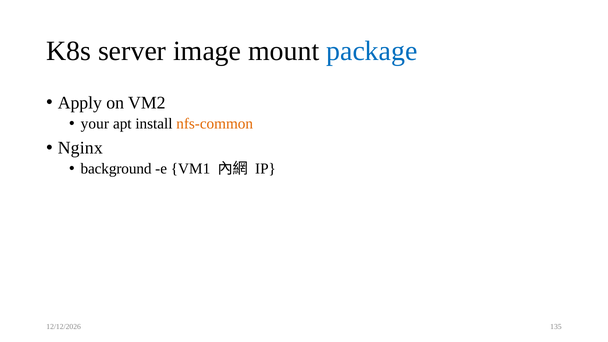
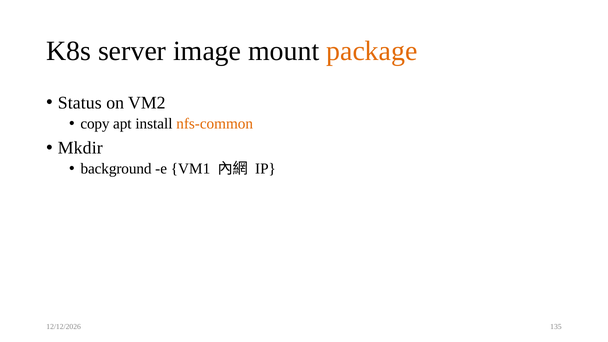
package colour: blue -> orange
Apply: Apply -> Status
your: your -> copy
Nginx: Nginx -> Mkdir
